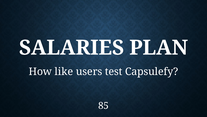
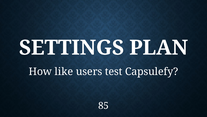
SALARIES: SALARIES -> SETTINGS
